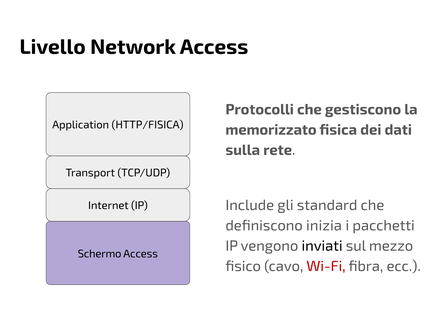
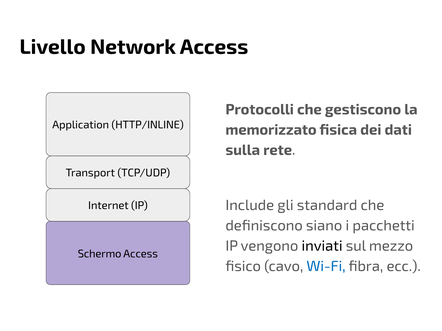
HTTP/FISICA: HTTP/FISICA -> HTTP/INLINE
inizia: inizia -> siano
Wi-Fi colour: red -> blue
